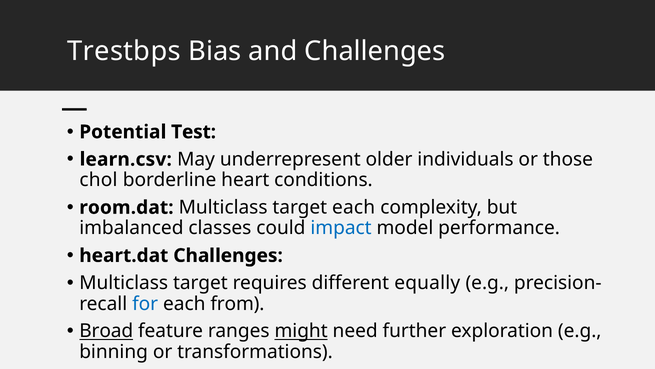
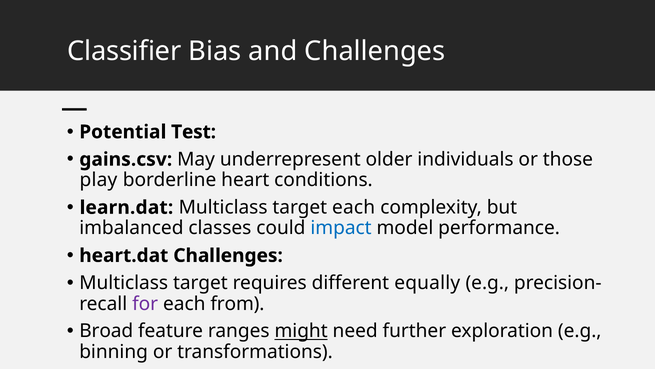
Trestbps: Trestbps -> Classifier
learn.csv: learn.csv -> gains.csv
chol: chol -> play
room.dat: room.dat -> learn.dat
for colour: blue -> purple
Broad underline: present -> none
